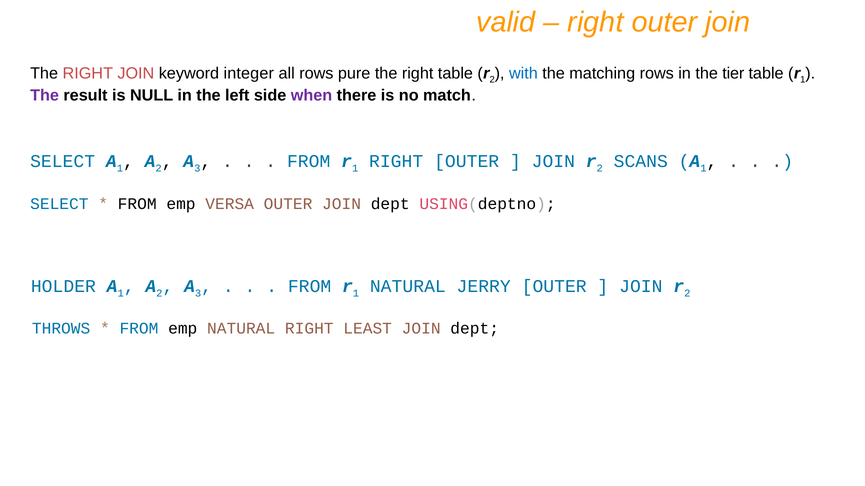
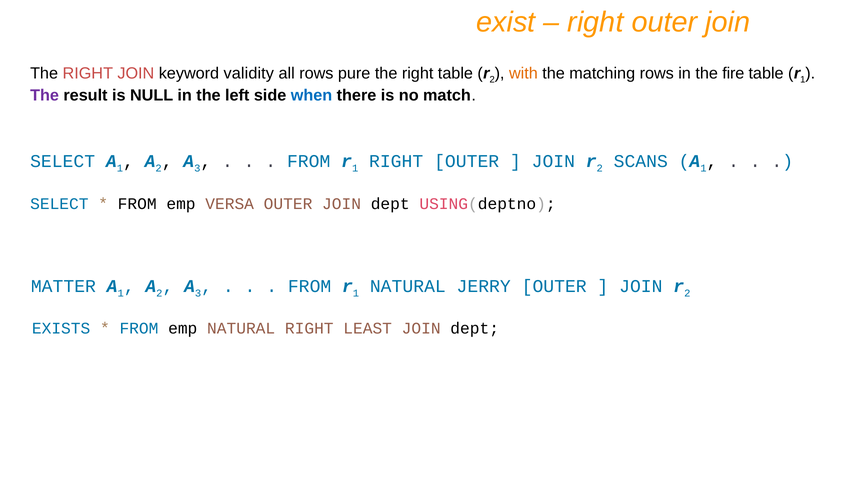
valid: valid -> exist
integer: integer -> validity
with colour: blue -> orange
tier: tier -> fire
when colour: purple -> blue
HOLDER: HOLDER -> MATTER
THROWS: THROWS -> EXISTS
